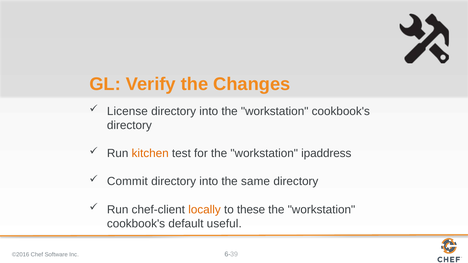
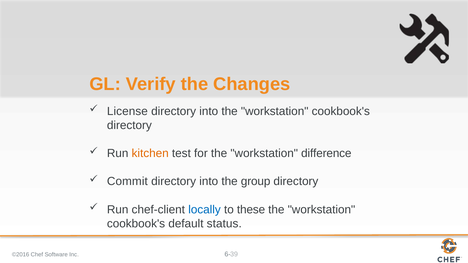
ipaddress: ipaddress -> difference
same: same -> group
locally colour: orange -> blue
useful: useful -> status
